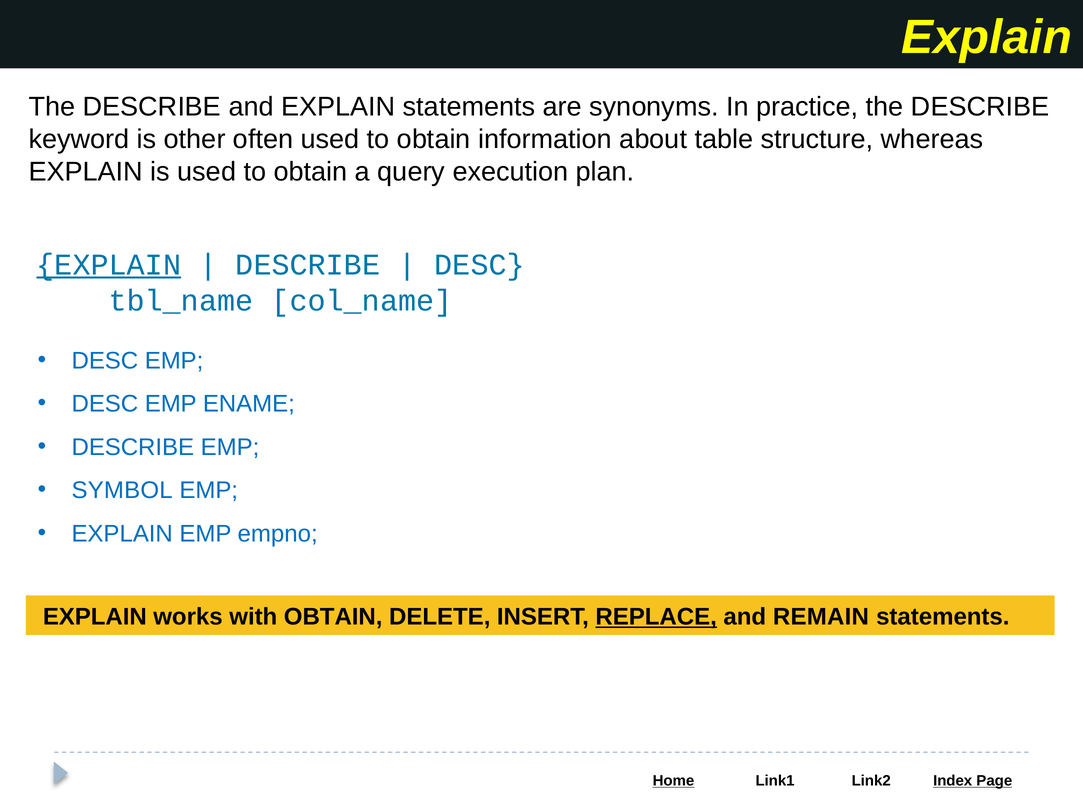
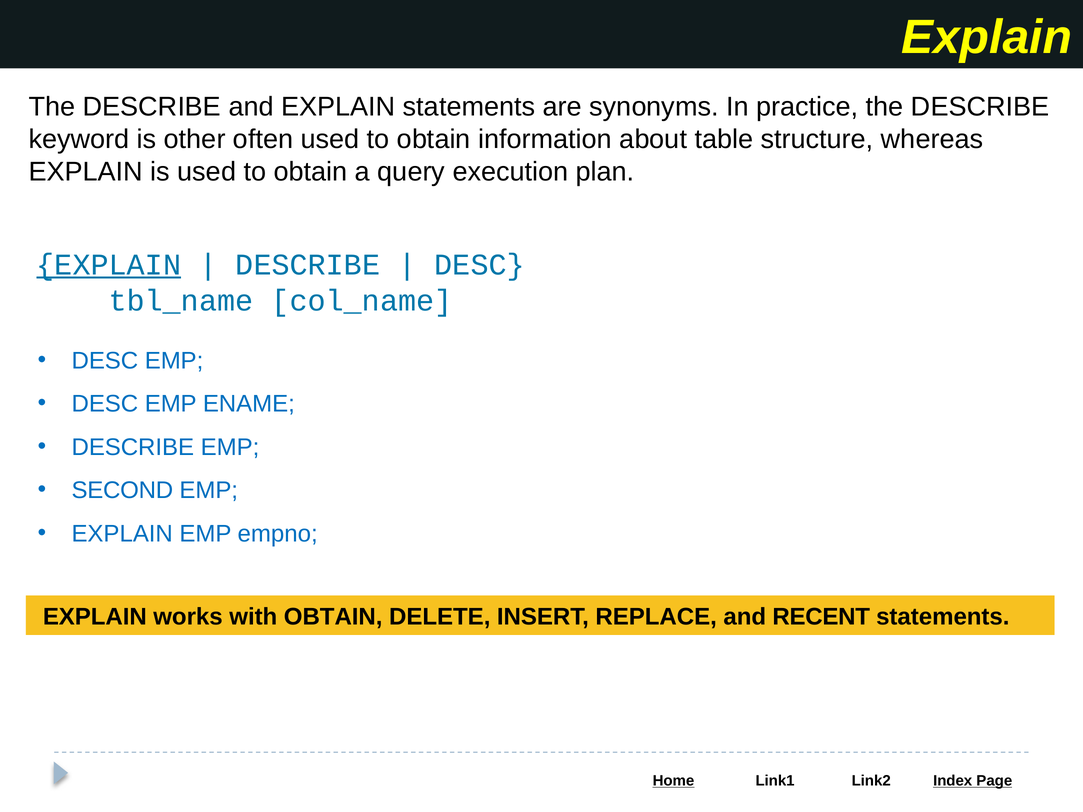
SYMBOL: SYMBOL -> SECOND
REPLACE underline: present -> none
REMAIN: REMAIN -> RECENT
